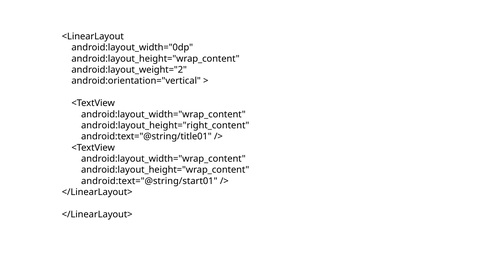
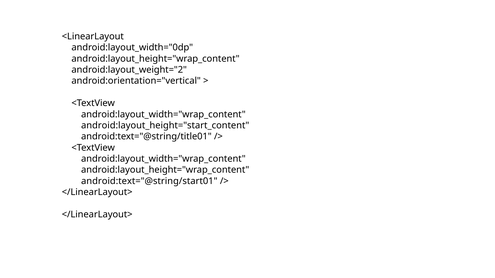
android:layout_height="right_content: android:layout_height="right_content -> android:layout_height="start_content
